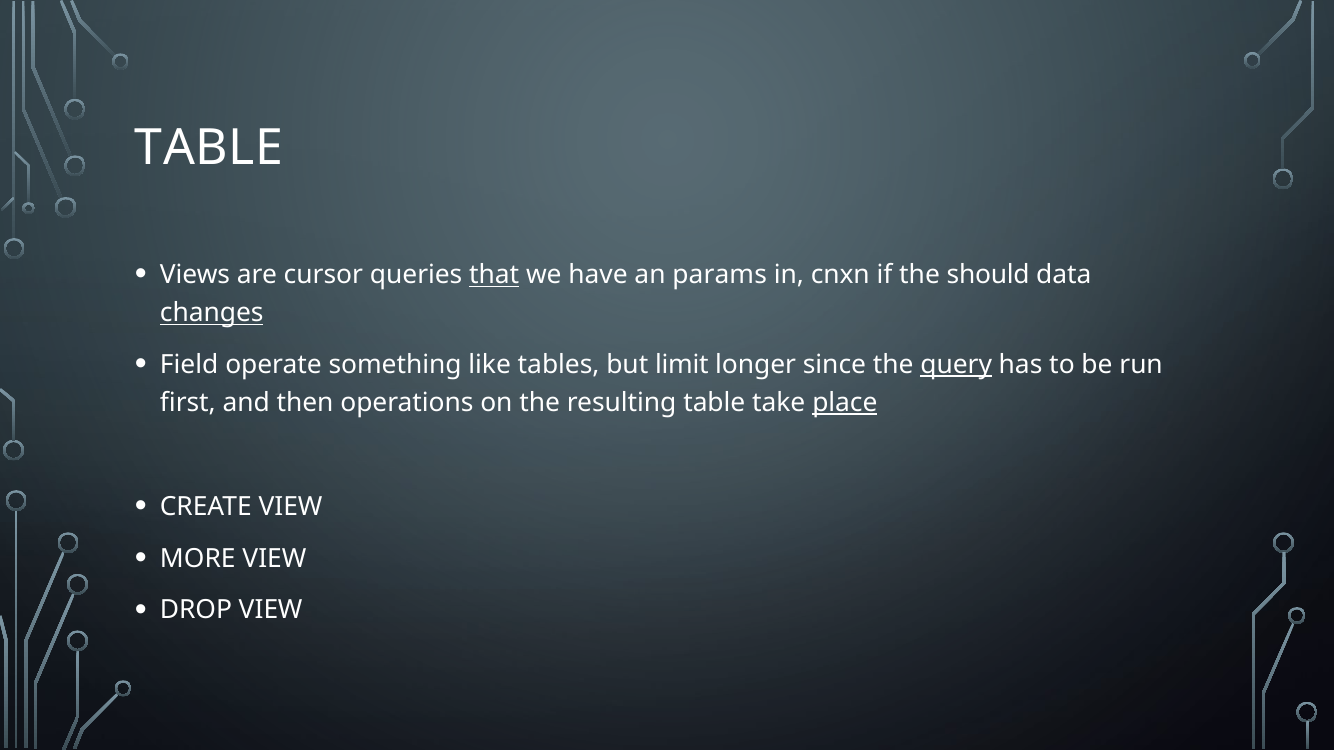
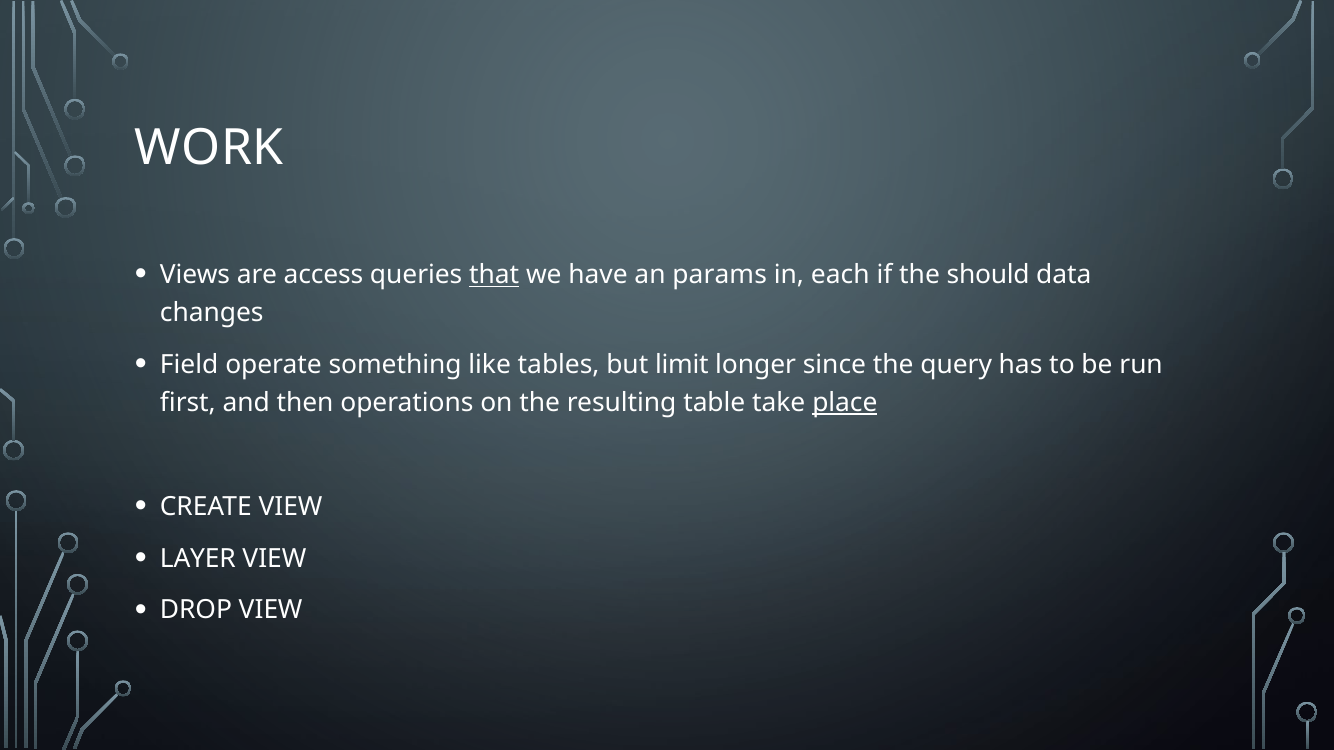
TABLE at (209, 148): TABLE -> WORK
cursor: cursor -> access
cnxn: cnxn -> each
changes underline: present -> none
query underline: present -> none
MORE: MORE -> LAYER
